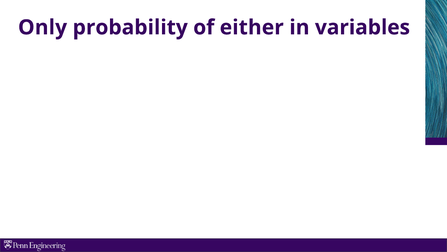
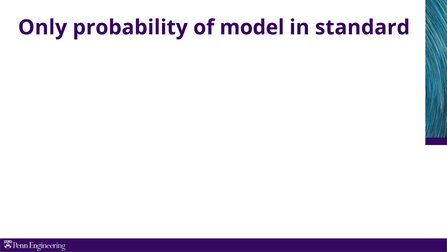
either: either -> model
variables: variables -> standard
